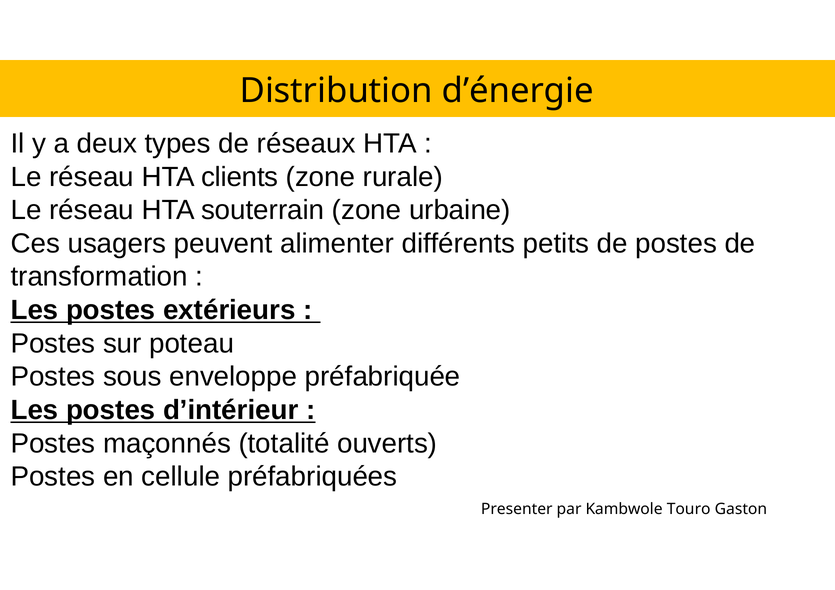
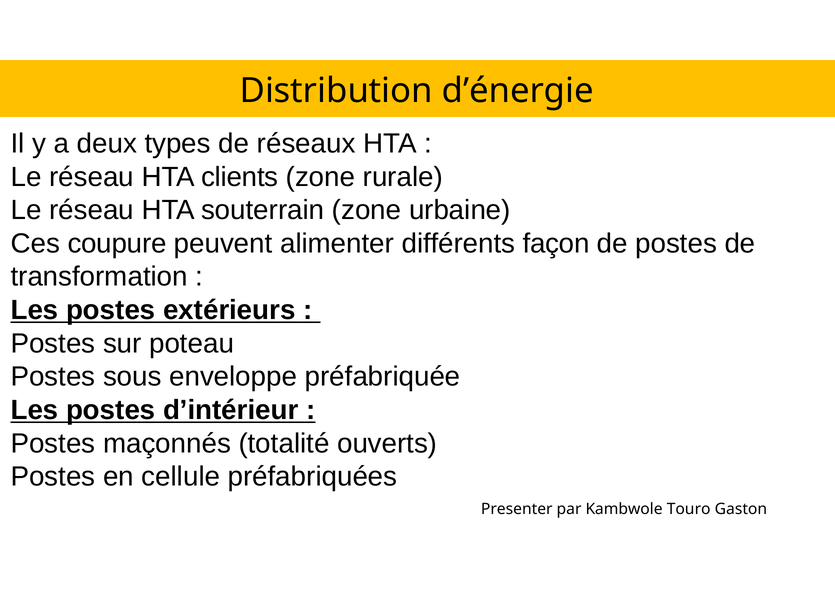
usagers: usagers -> coupure
petits: petits -> façon
